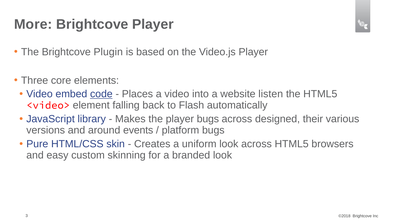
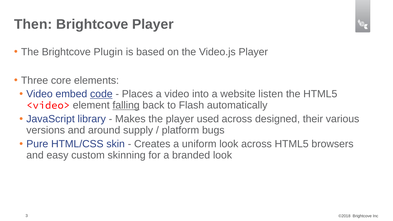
More: More -> Then
falling underline: none -> present
player bugs: bugs -> used
events: events -> supply
